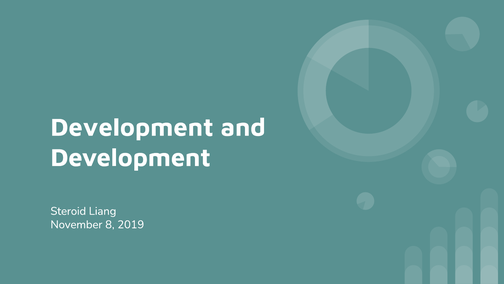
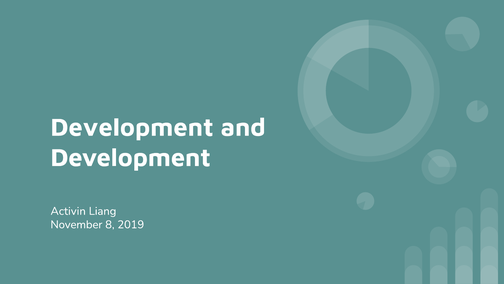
Steroid: Steroid -> Activin
